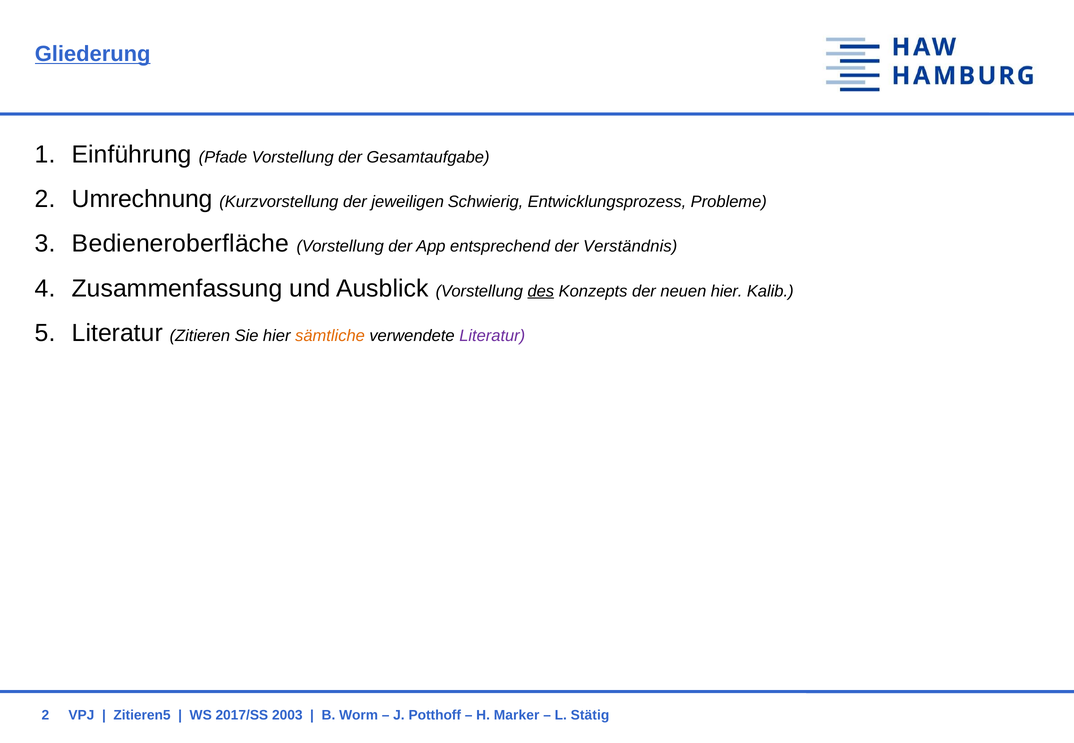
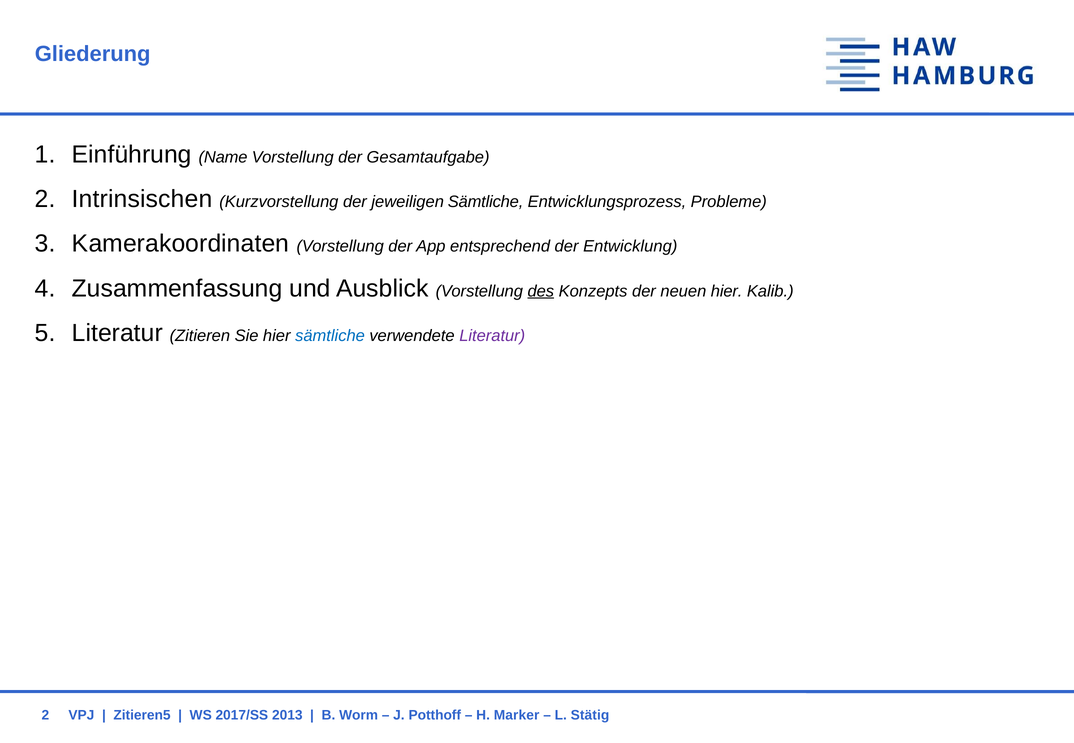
Gliederung underline: present -> none
Pfade: Pfade -> Name
Umrechnung: Umrechnung -> Intrinsischen
jeweiligen Schwierig: Schwierig -> Sämtliche
Bedieneroberfläche: Bedieneroberfläche -> Kamerakoordinaten
Verständnis: Verständnis -> Entwicklung
sämtliche at (330, 336) colour: orange -> blue
2003: 2003 -> 2013
